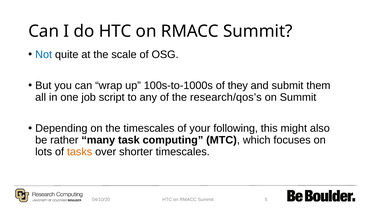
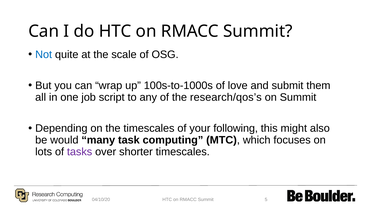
they: they -> love
rather: rather -> would
tasks colour: orange -> purple
